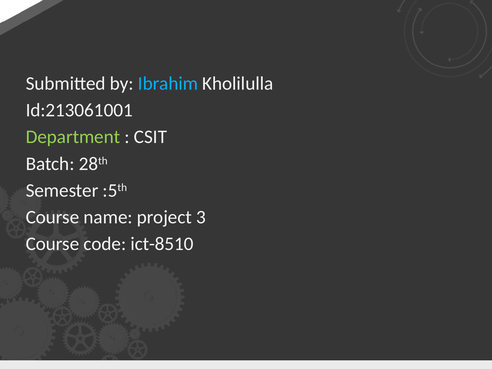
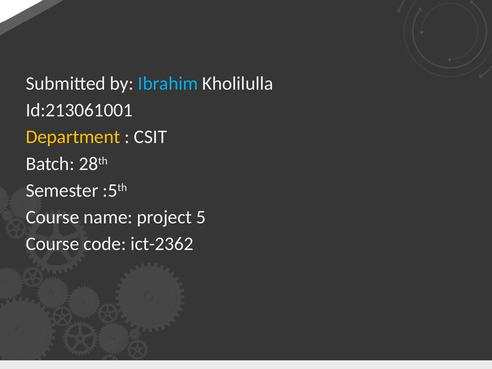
Department colour: light green -> yellow
3: 3 -> 5
ict-8510: ict-8510 -> ict-2362
